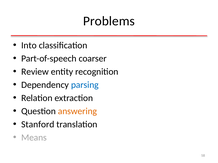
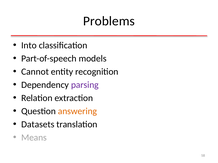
coarser: coarser -> models
Review: Review -> Cannot
parsing colour: blue -> purple
Stanford: Stanford -> Datasets
